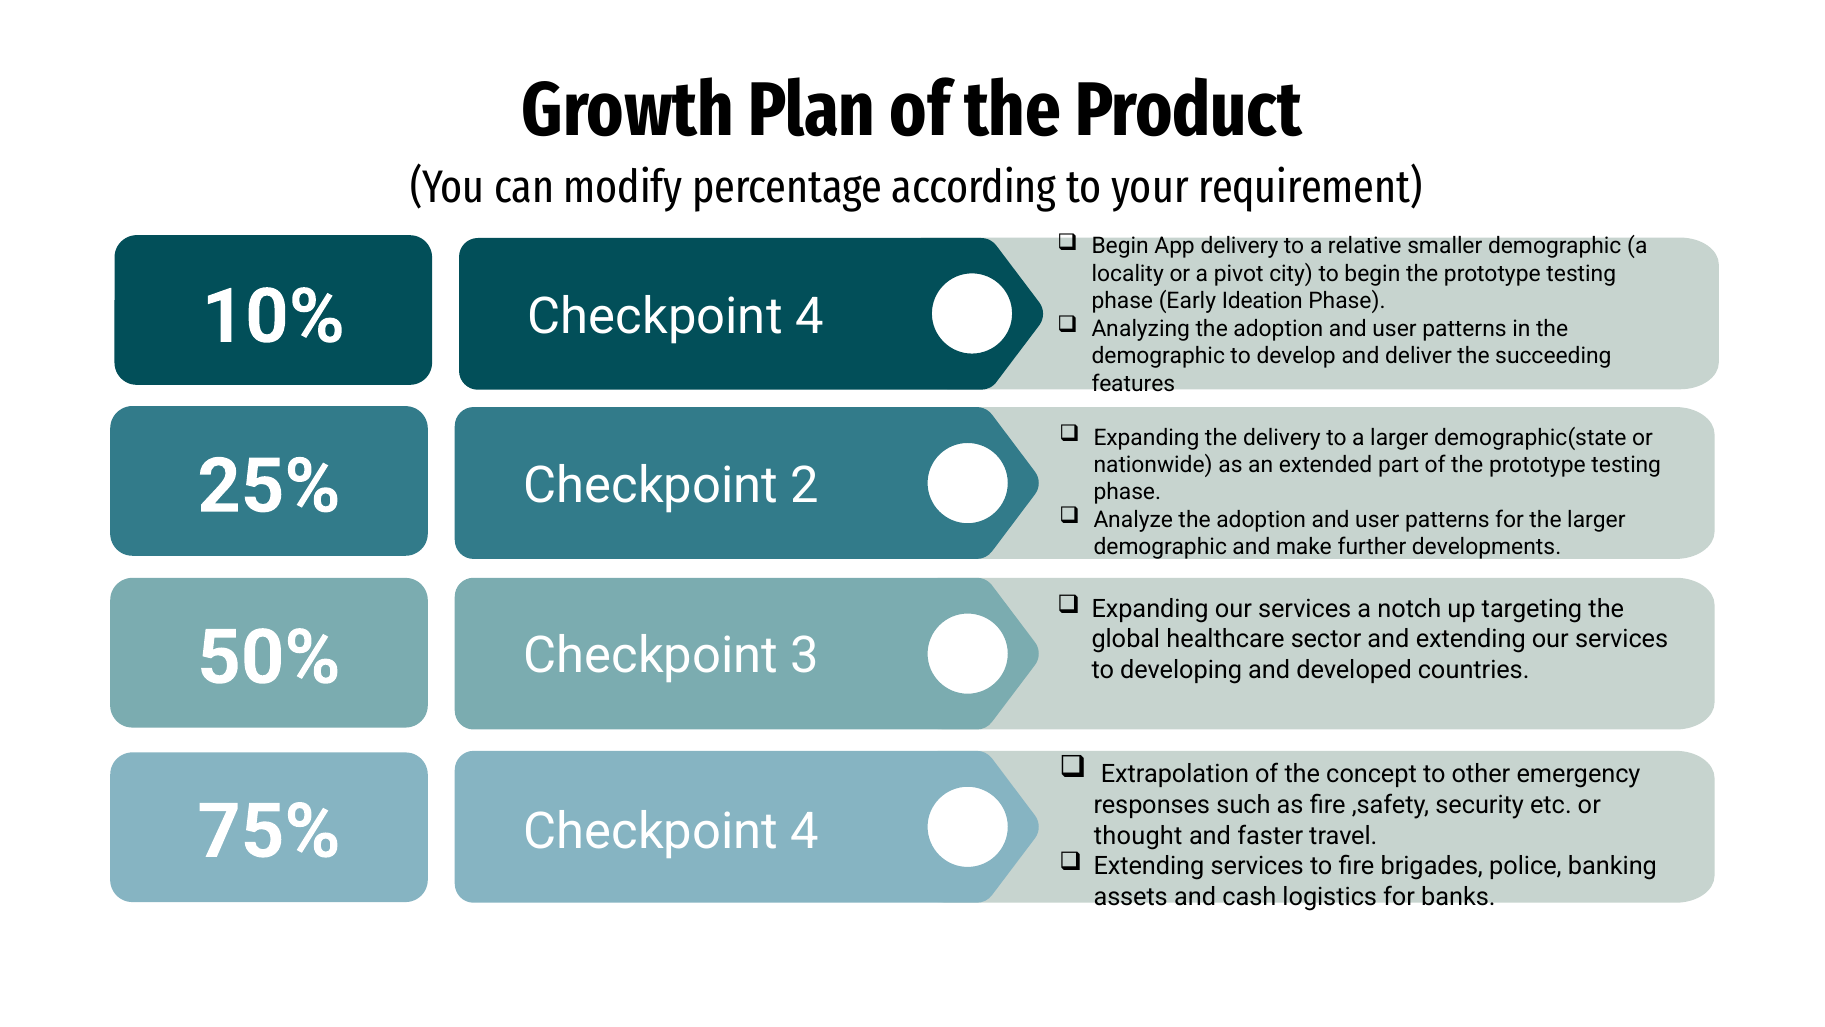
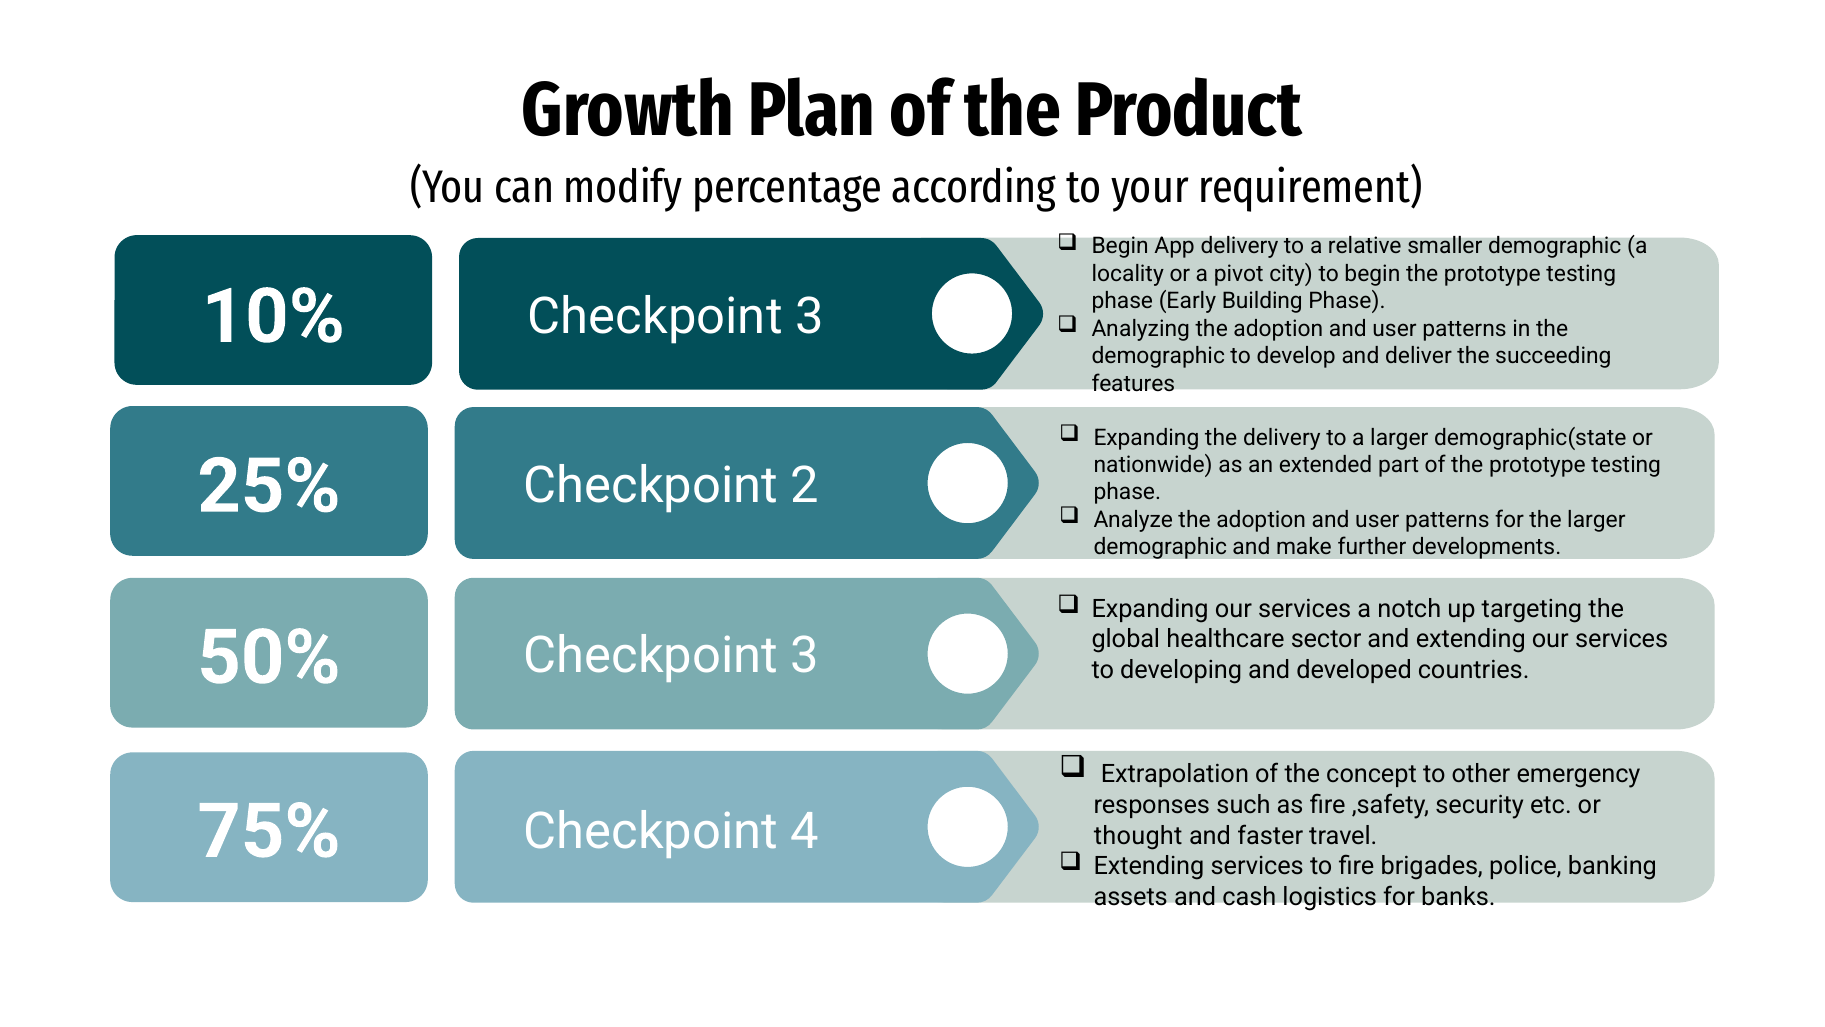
Ideation: Ideation -> Building
4 at (809, 316): 4 -> 3
